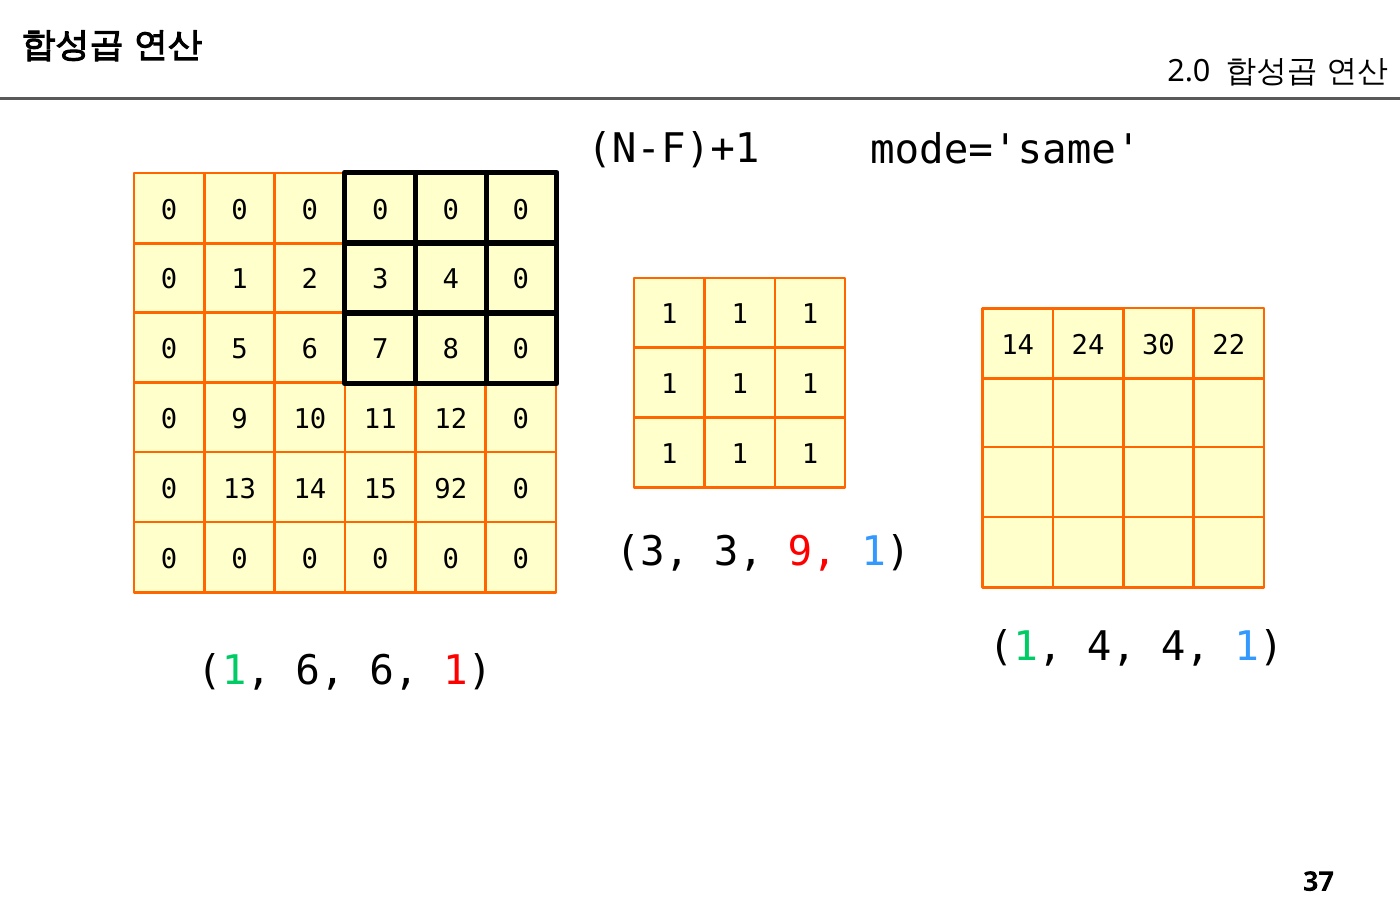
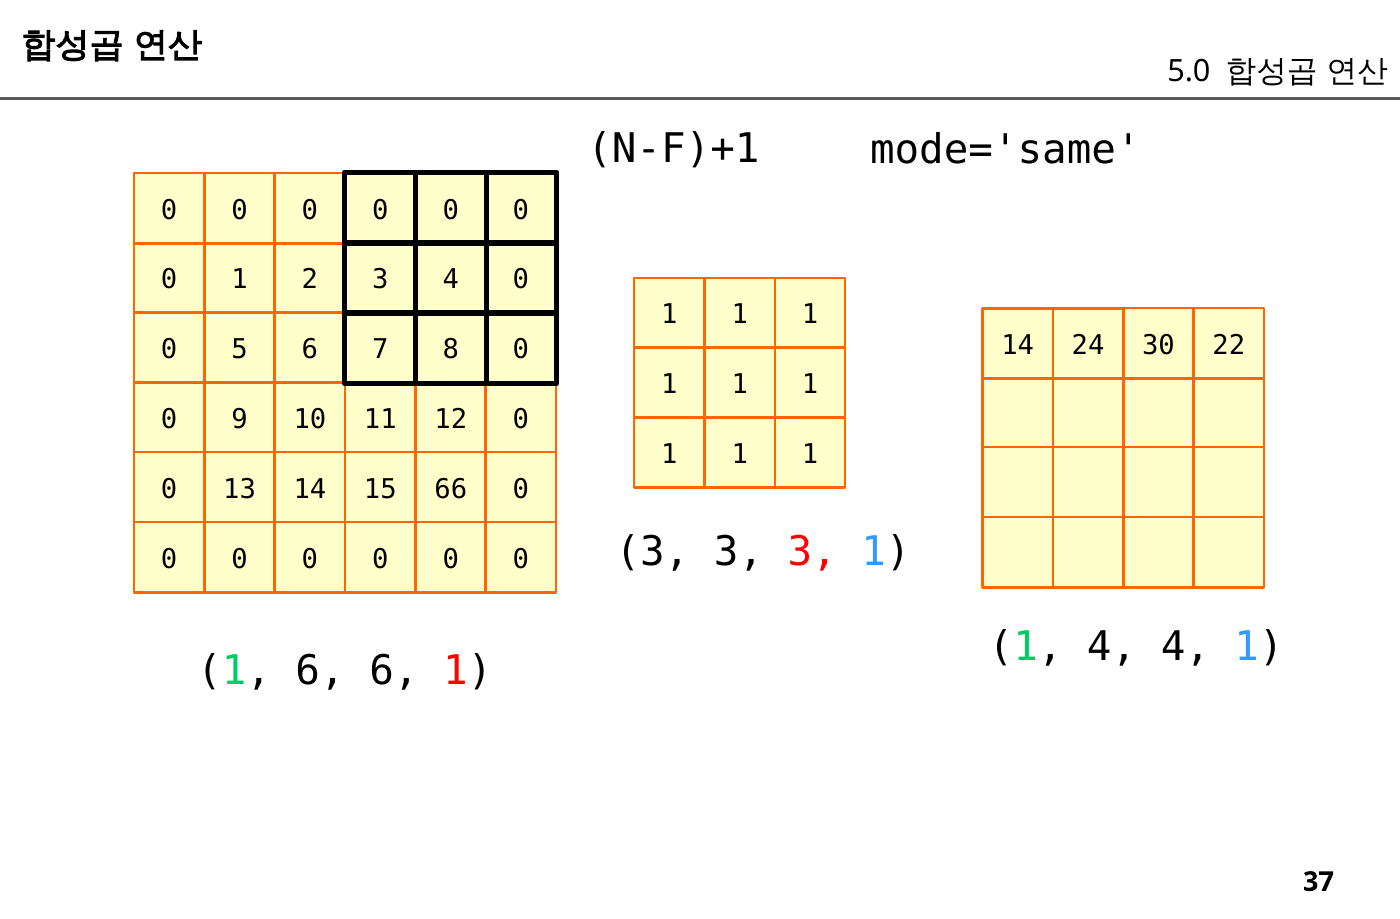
2.0: 2.0 -> 5.0
92: 92 -> 66
3 3 9: 9 -> 3
